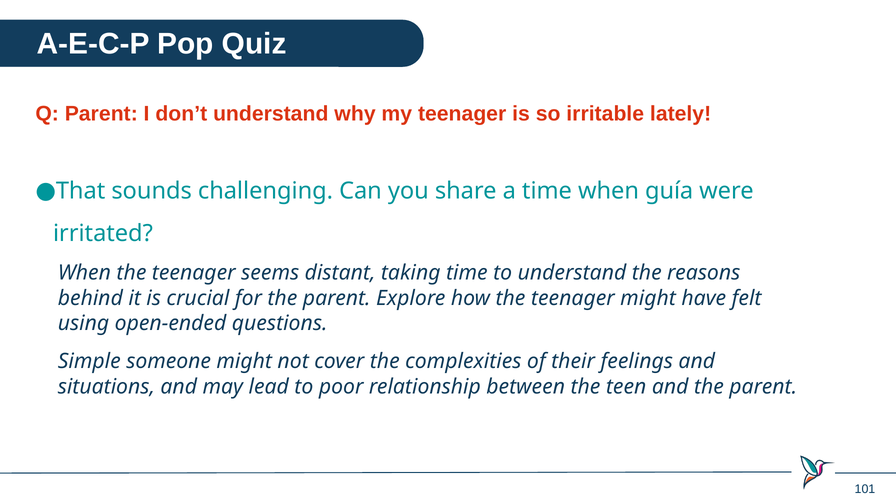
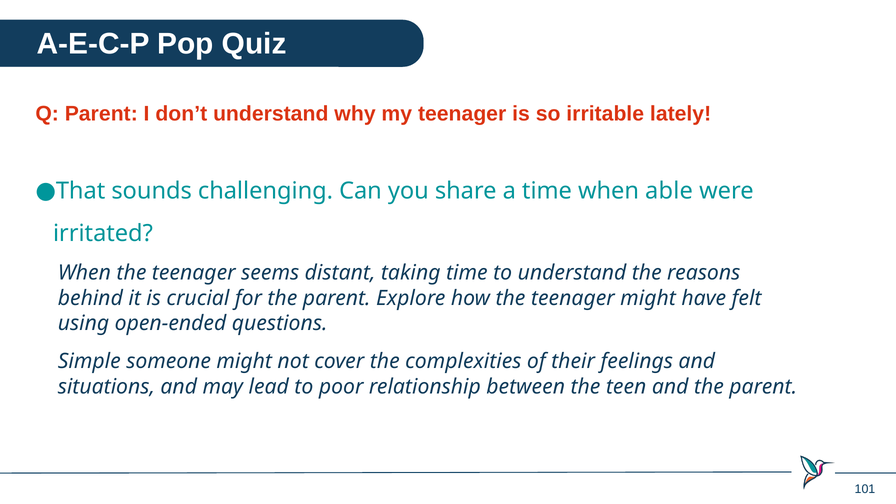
guía: guía -> able
